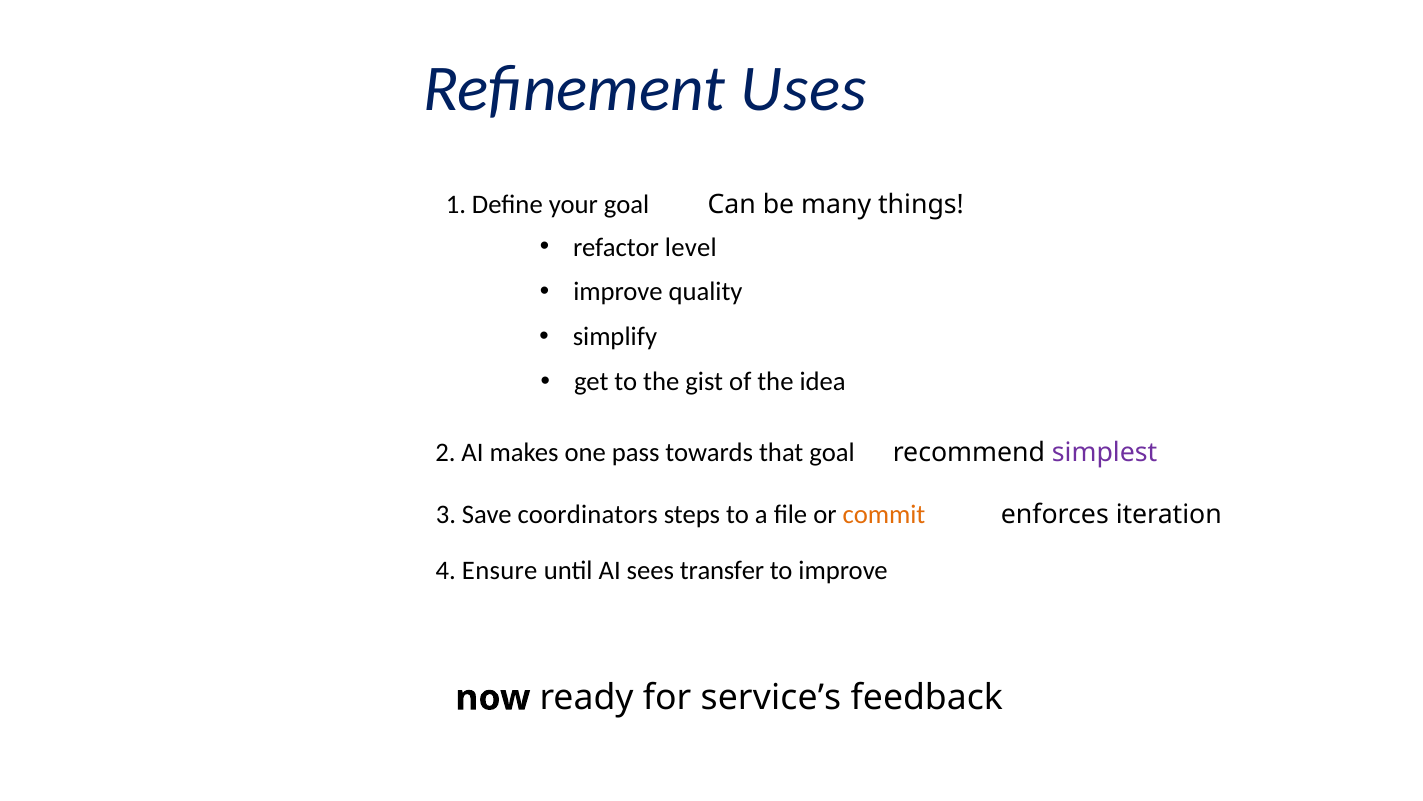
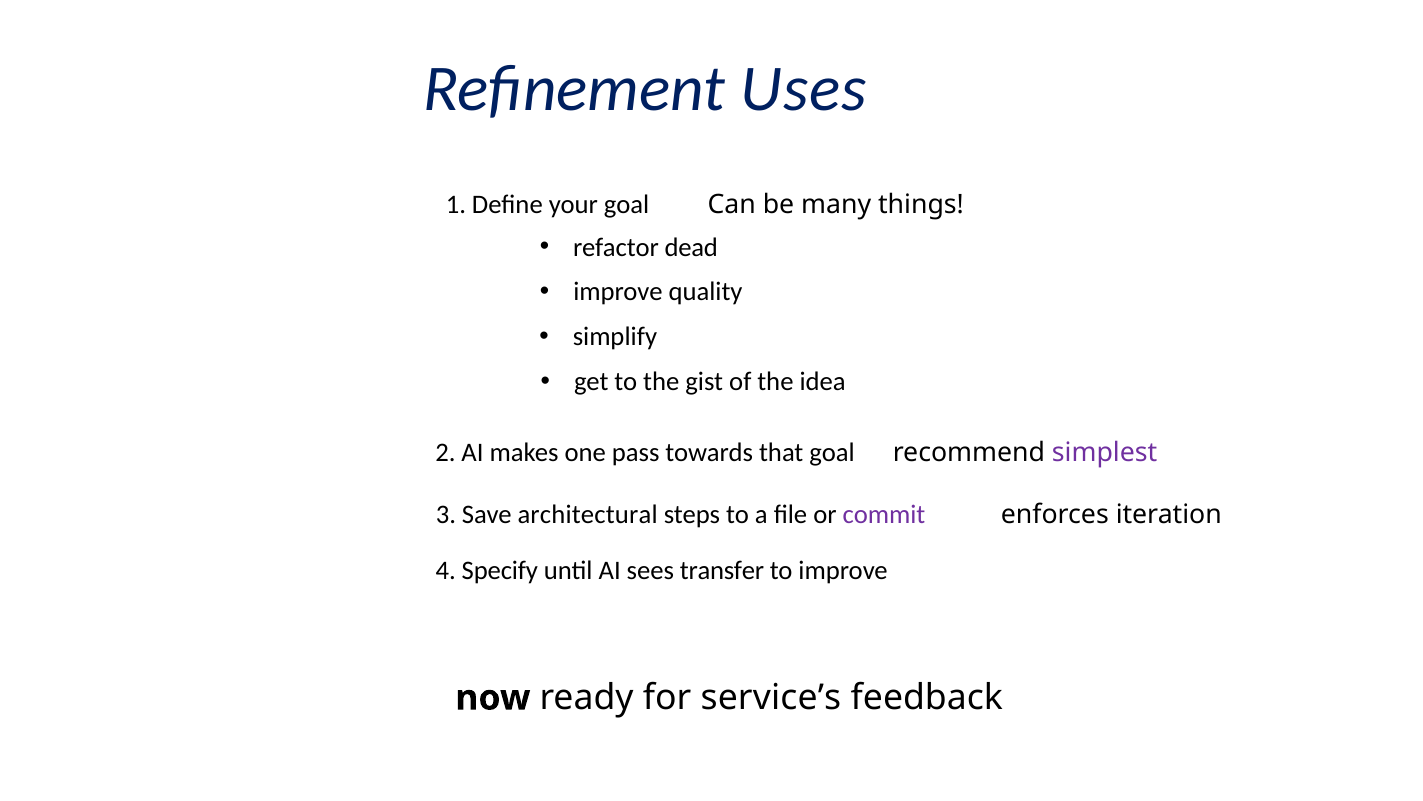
level: level -> dead
coordinators: coordinators -> architectural
commit colour: orange -> purple
Ensure: Ensure -> Specify
